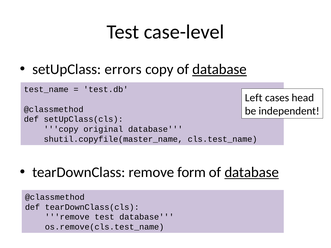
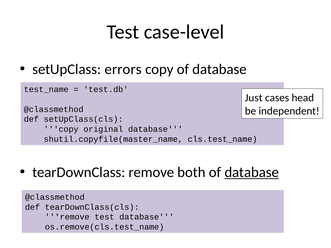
database at (219, 69) underline: present -> none
Left: Left -> Just
form: form -> both
